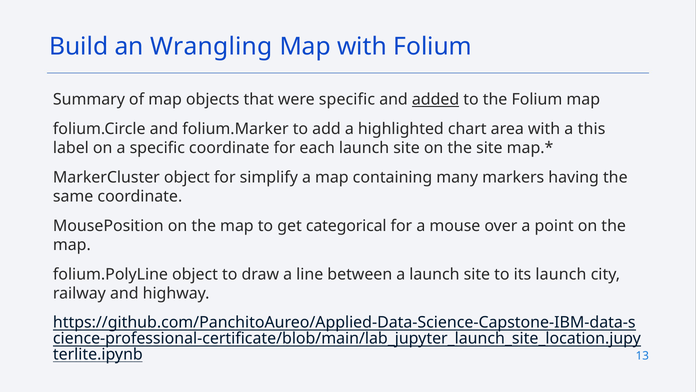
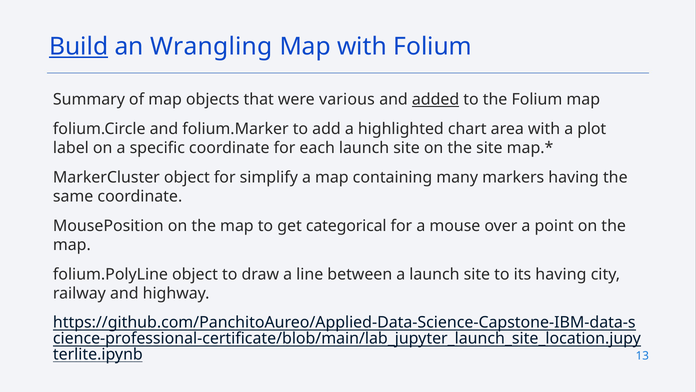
Build underline: none -> present
were specific: specific -> various
this: this -> plot
its launch: launch -> having
